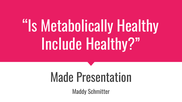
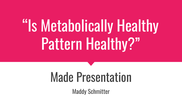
Include: Include -> Pattern
